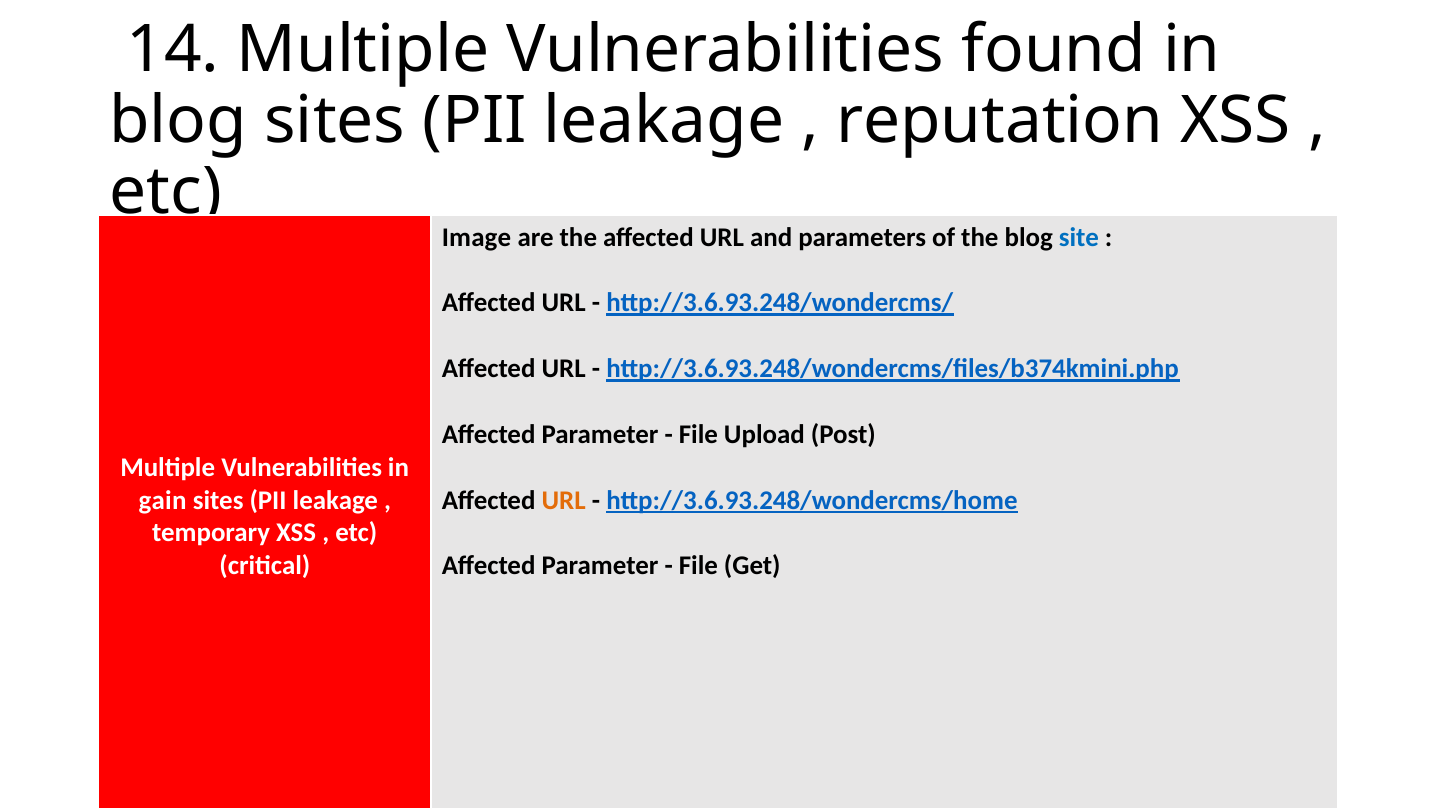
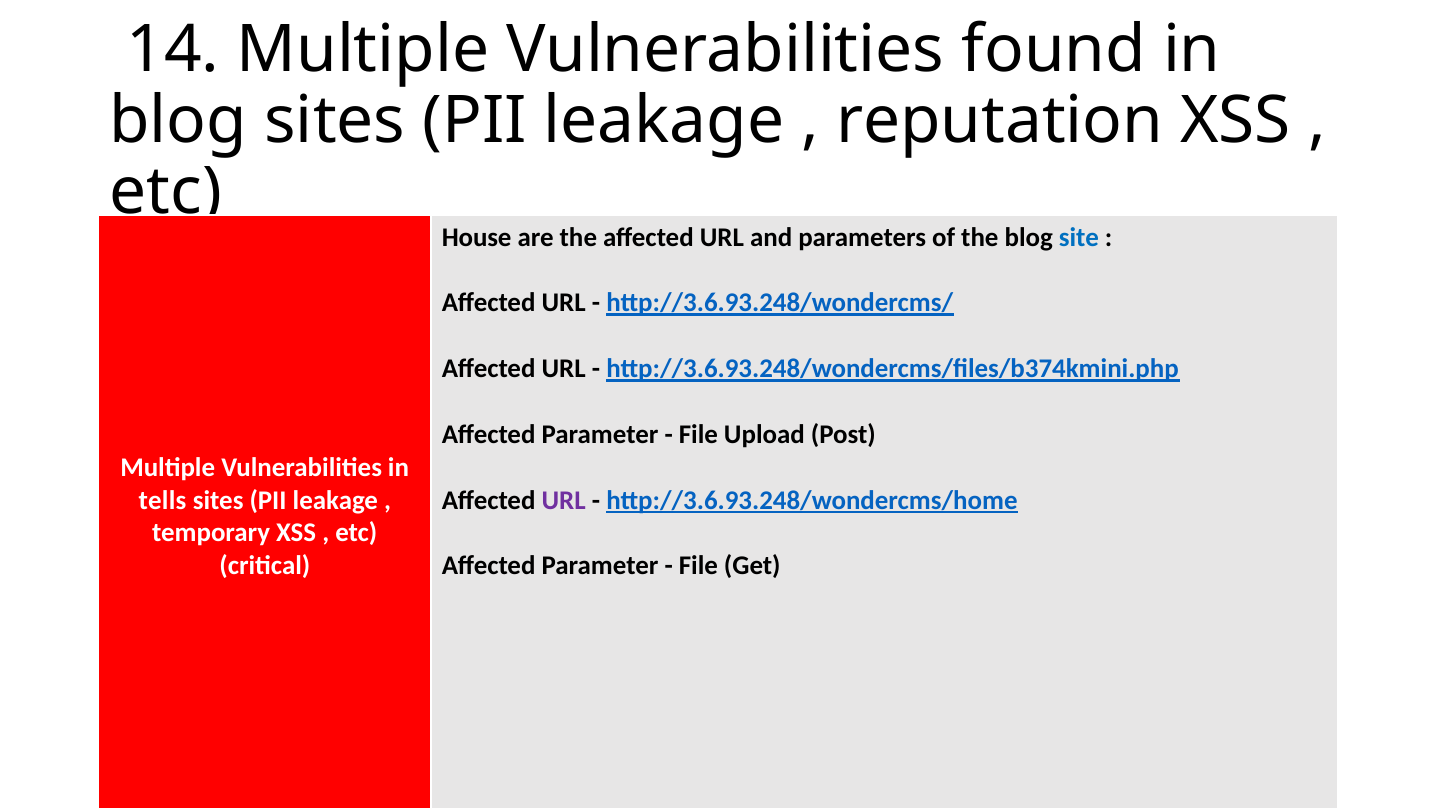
Image: Image -> House
gain: gain -> tells
URL at (564, 500) colour: orange -> purple
